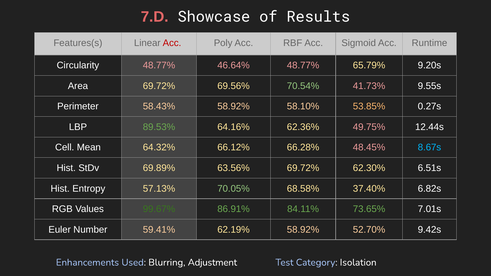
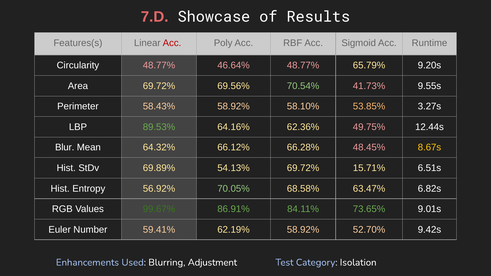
0.27s: 0.27s -> 3.27s
Cell: Cell -> Blur
8.67s colour: light blue -> yellow
63.56%: 63.56% -> 54.13%
62.30%: 62.30% -> 15.71%
57.13%: 57.13% -> 56.92%
37.40%: 37.40% -> 63.47%
7.01s: 7.01s -> 9.01s
